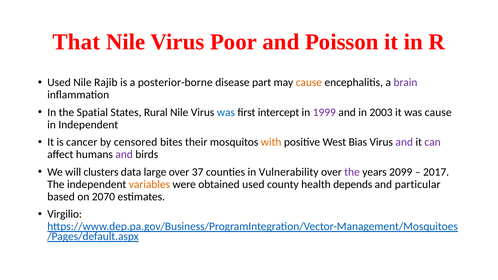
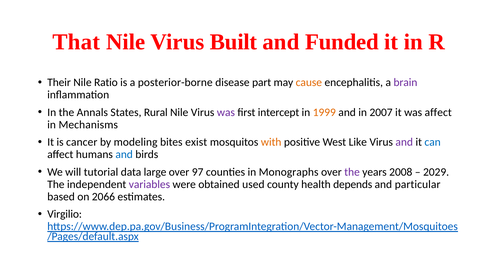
Poor: Poor -> Built
Poisson: Poisson -> Funded
Used at (59, 83): Used -> Their
Rajib: Rajib -> Ratio
Spatial: Spatial -> Annals
was at (226, 112) colour: blue -> purple
1999 colour: purple -> orange
2003: 2003 -> 2007
was cause: cause -> affect
in Independent: Independent -> Mechanisms
censored: censored -> modeling
their: their -> exist
Bias: Bias -> Like
can colour: purple -> blue
and at (124, 155) colour: purple -> blue
clusters: clusters -> tutorial
37: 37 -> 97
Vulnerability: Vulnerability -> Monographs
2099: 2099 -> 2008
2017: 2017 -> 2029
variables colour: orange -> purple
2070: 2070 -> 2066
